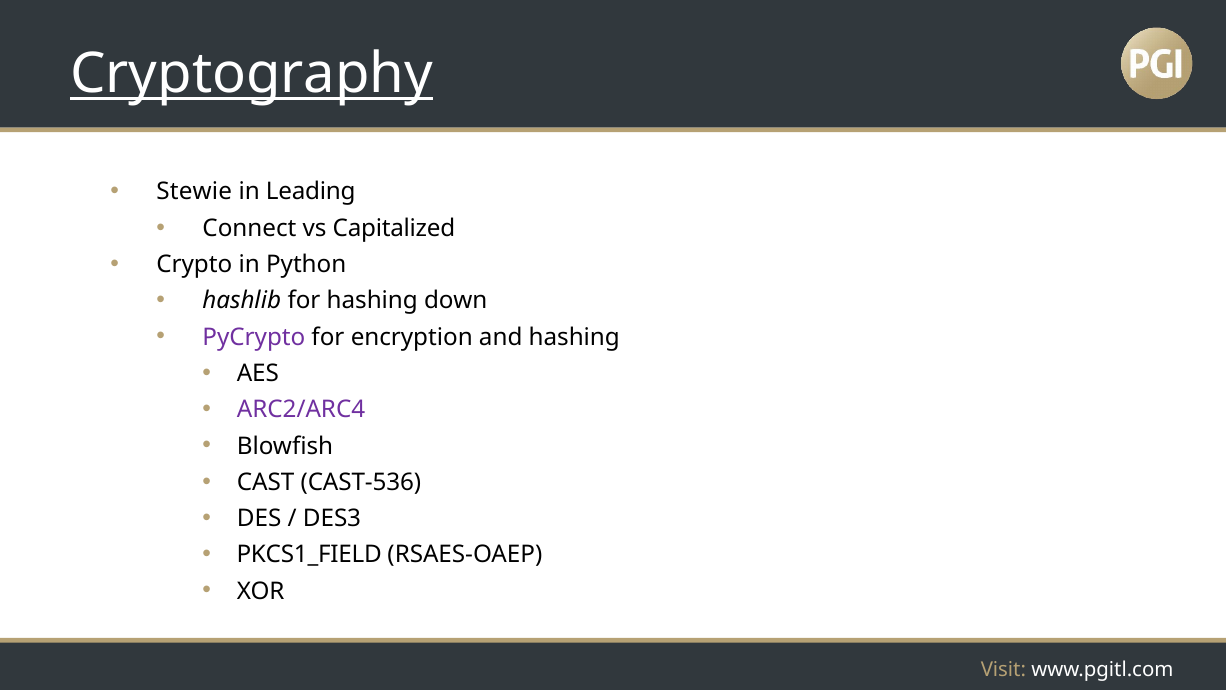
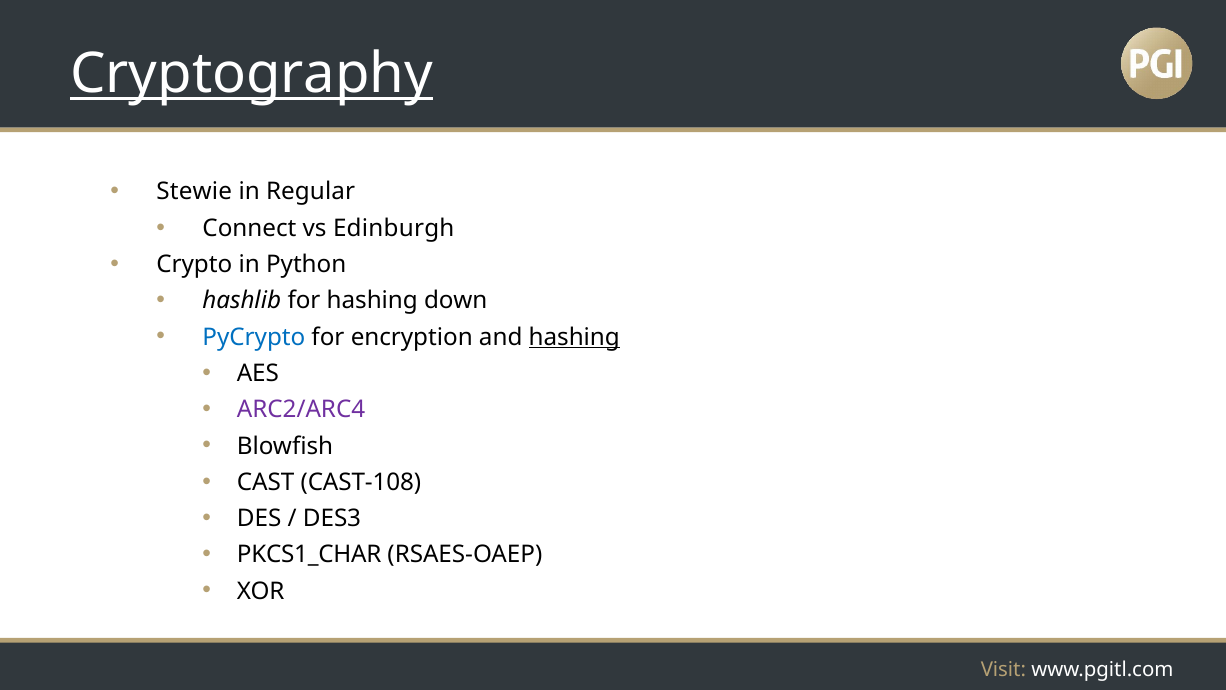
Leading: Leading -> Regular
Capitalized: Capitalized -> Edinburgh
PyCrypto colour: purple -> blue
hashing at (574, 337) underline: none -> present
CAST-536: CAST-536 -> CAST-108
PKCS1_FIELD: PKCS1_FIELD -> PKCS1_CHAR
